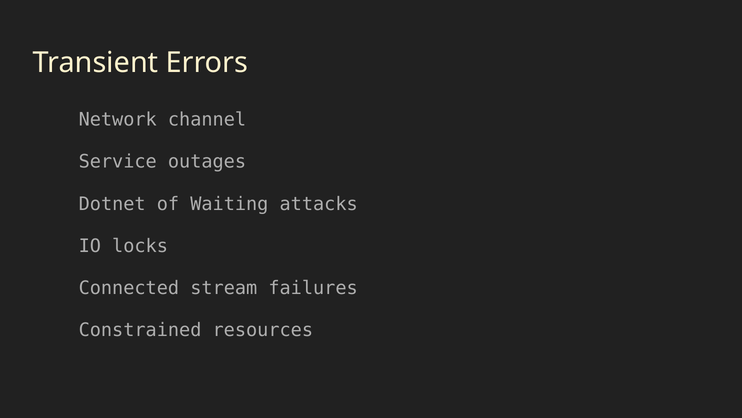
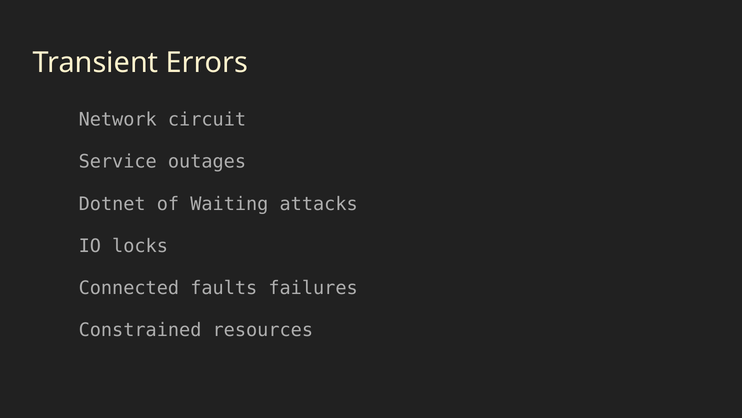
channel: channel -> circuit
stream: stream -> faults
